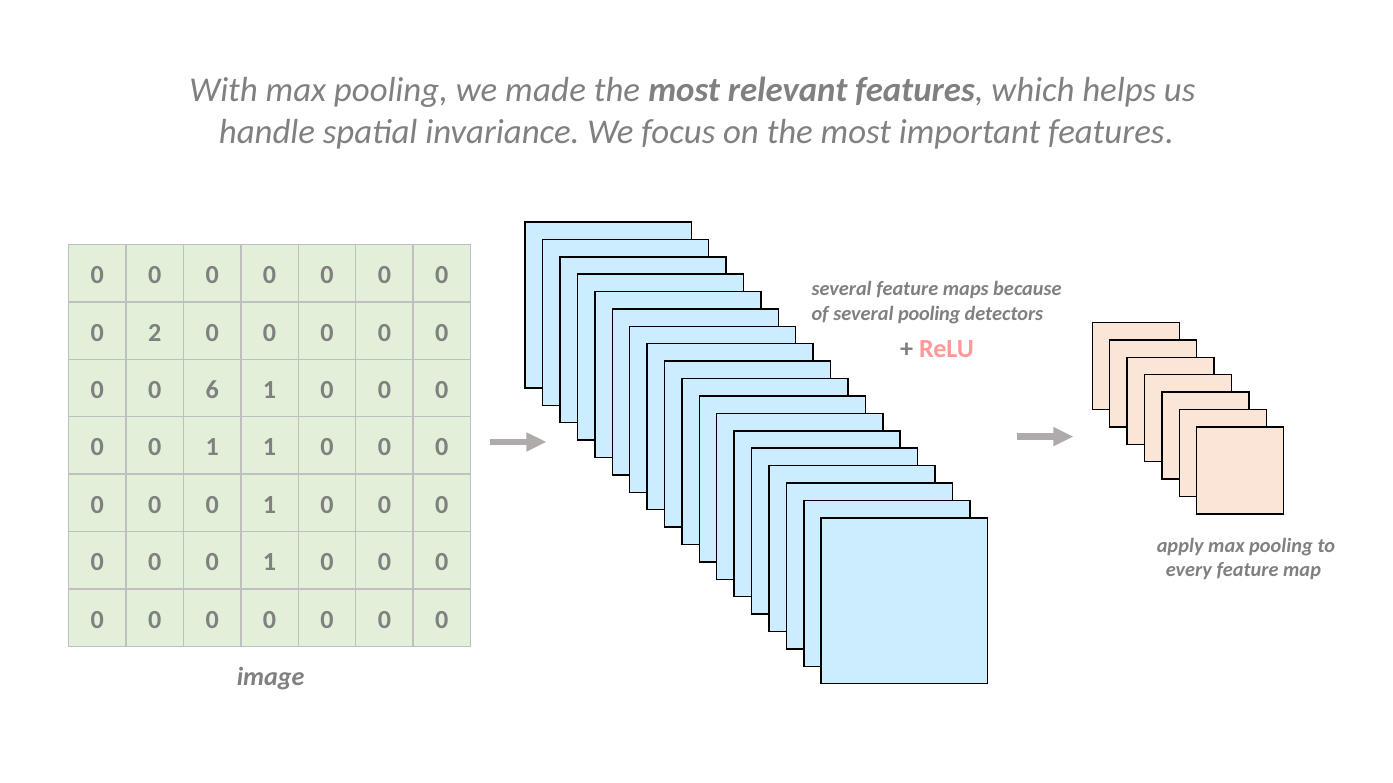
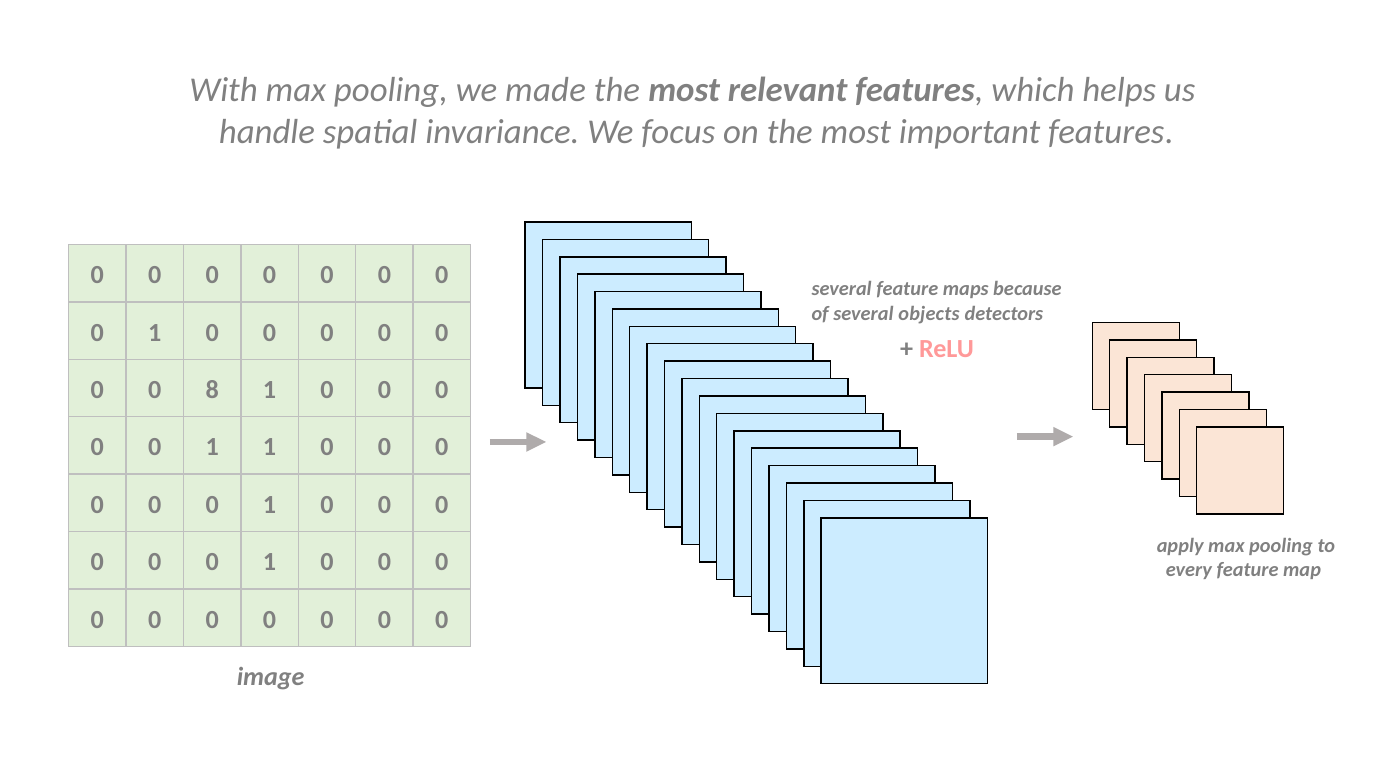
several pooling: pooling -> objects
2 at (155, 333): 2 -> 1
6: 6 -> 8
